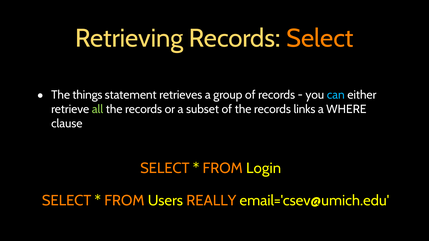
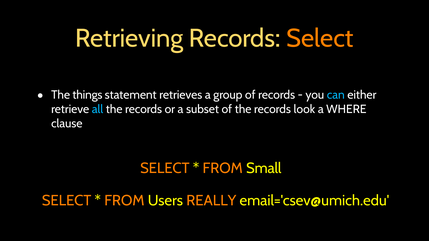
all colour: light green -> light blue
links: links -> look
Login: Login -> Small
